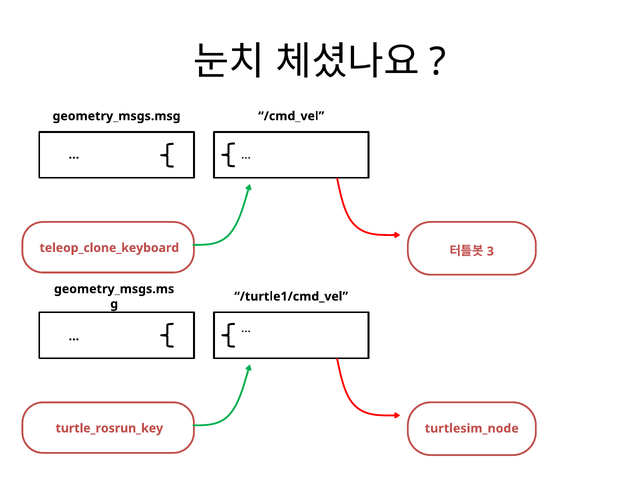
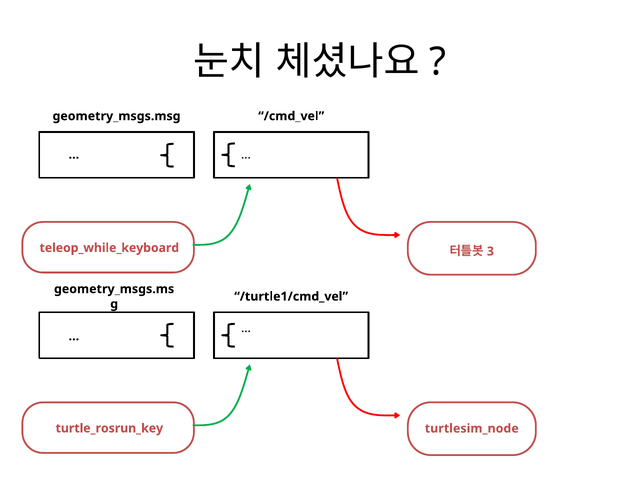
teleop_clone_keyboard: teleop_clone_keyboard -> teleop_while_keyboard
